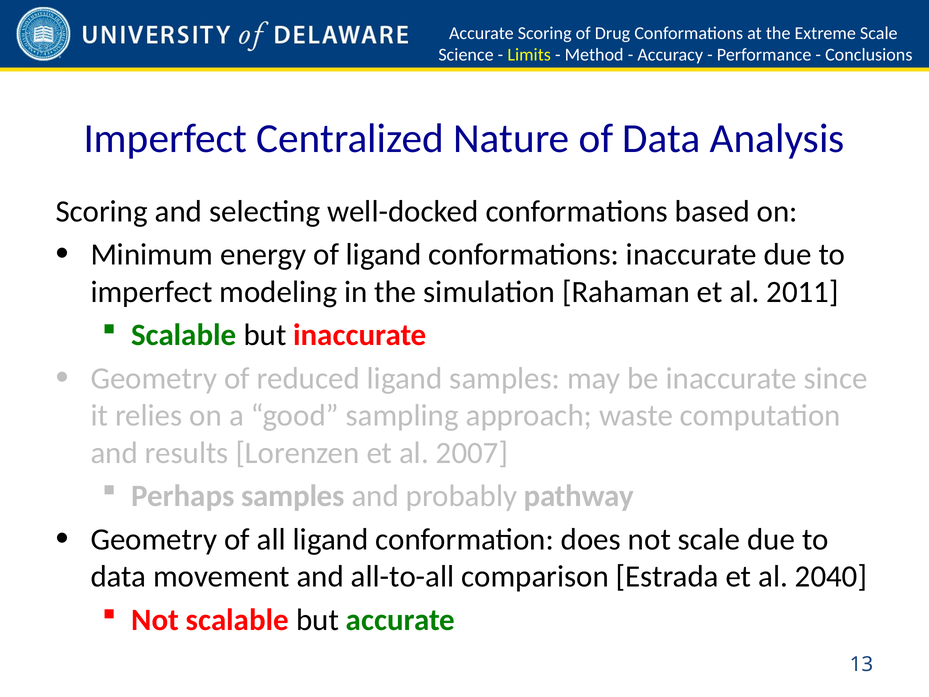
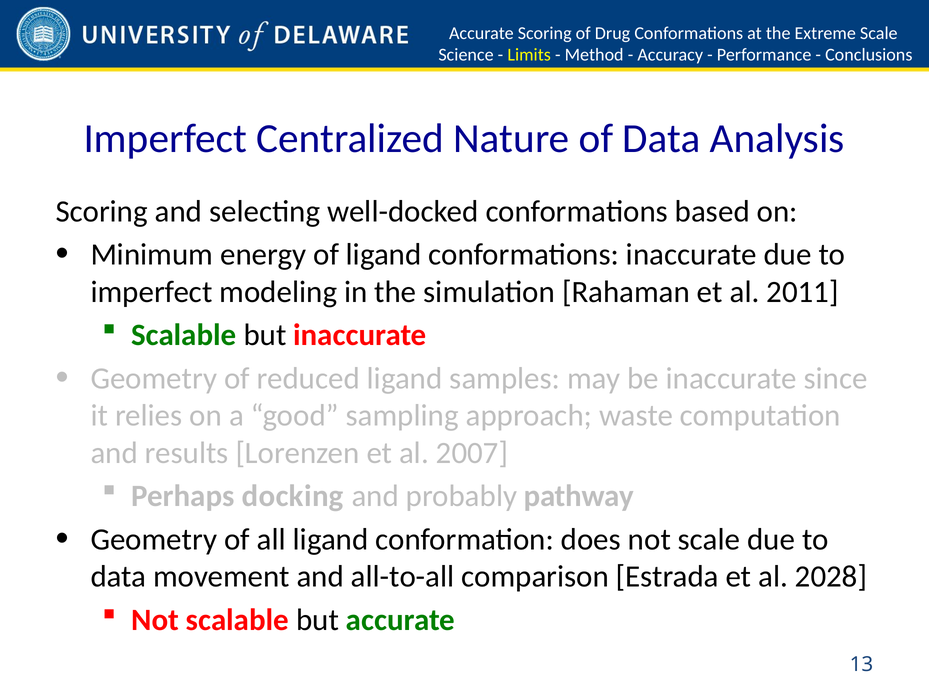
Perhaps samples: samples -> docking
2040: 2040 -> 2028
